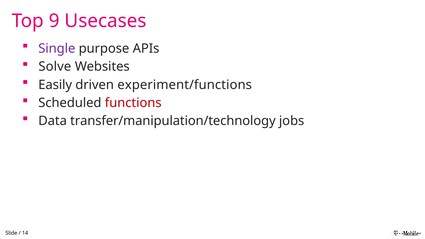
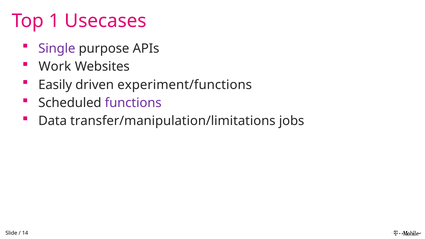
9: 9 -> 1
Solve: Solve -> Work
functions colour: red -> purple
transfer/manipulation/technology: transfer/manipulation/technology -> transfer/manipulation/limitations
